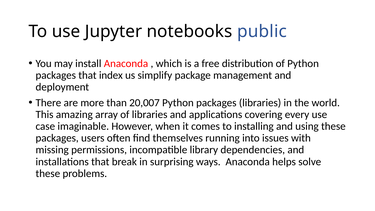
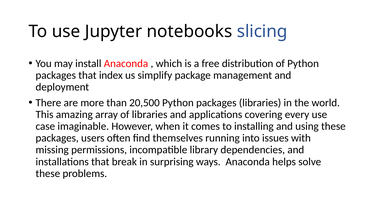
public: public -> slicing
20,007: 20,007 -> 20,500
